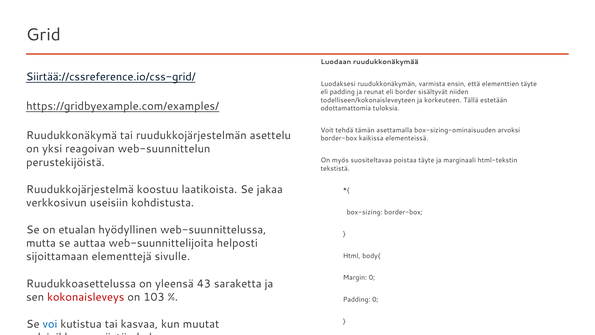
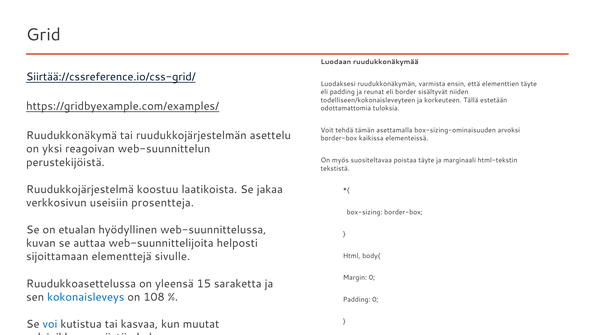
kohdistusta: kohdistusta -> prosentteja
mutta: mutta -> kuvan
43: 43 -> 15
kokonaisleveys colour: red -> blue
103: 103 -> 108
